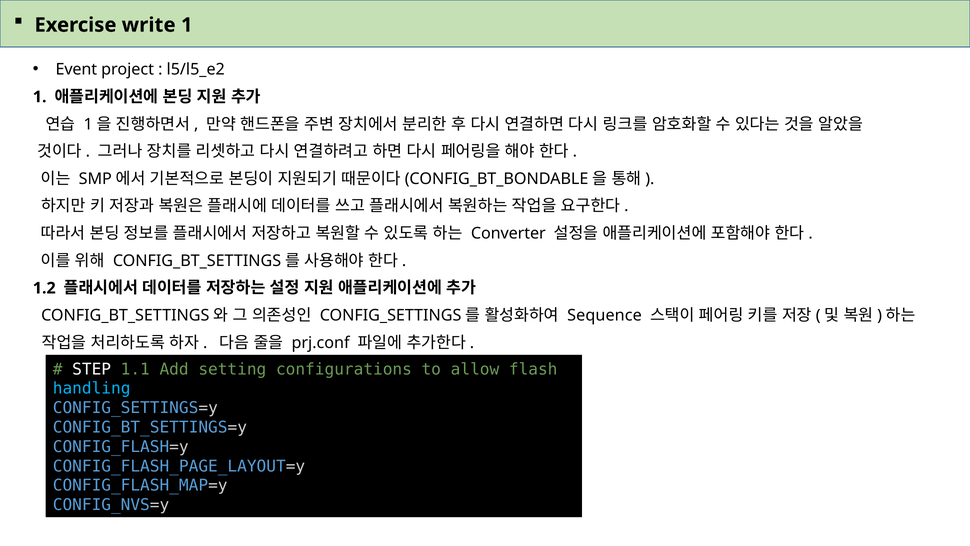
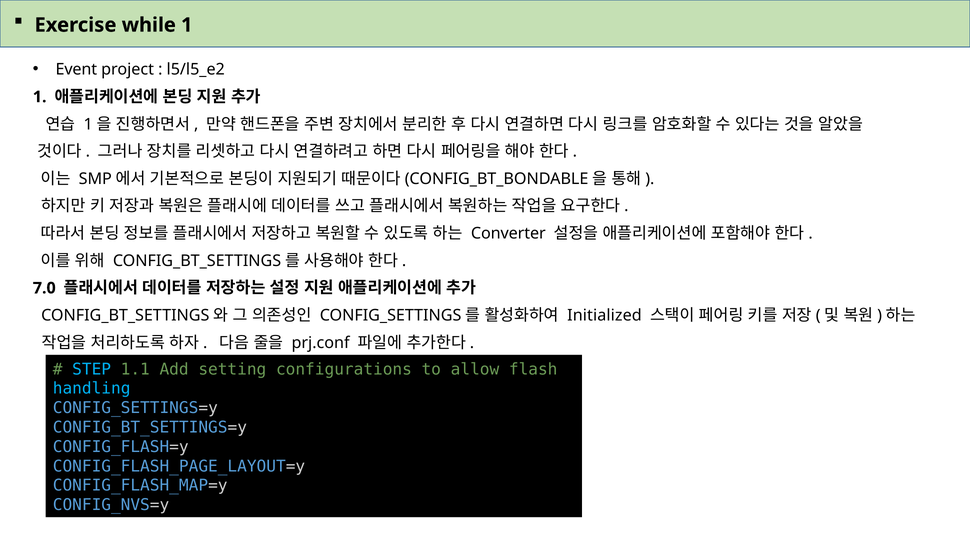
write: write -> while
1.2: 1.2 -> 7.0
Sequence: Sequence -> Initialized
STEP colour: white -> light blue
